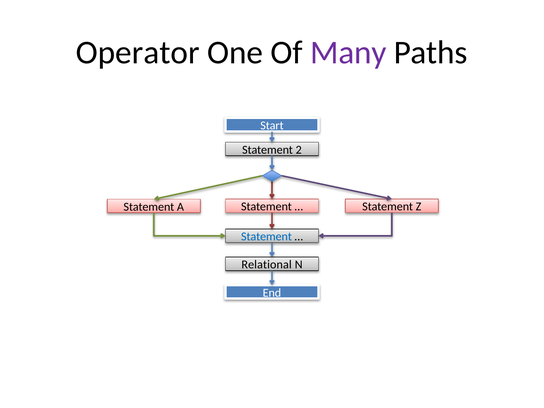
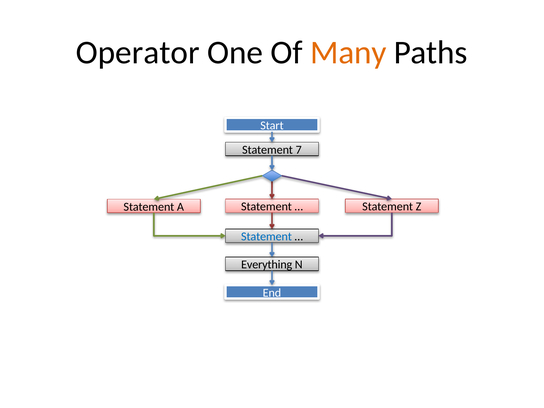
Many colour: purple -> orange
2: 2 -> 7
Relational: Relational -> Everything
